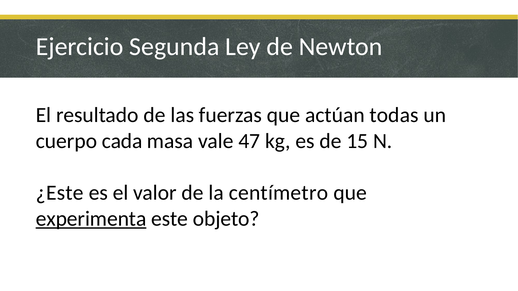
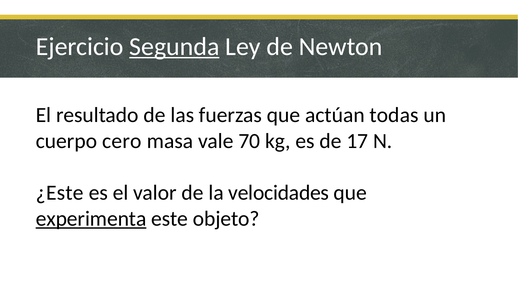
Segunda underline: none -> present
cada: cada -> cero
47: 47 -> 70
15: 15 -> 17
centímetro: centímetro -> velocidades
